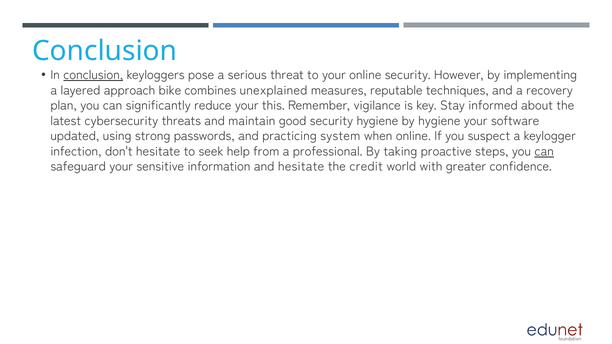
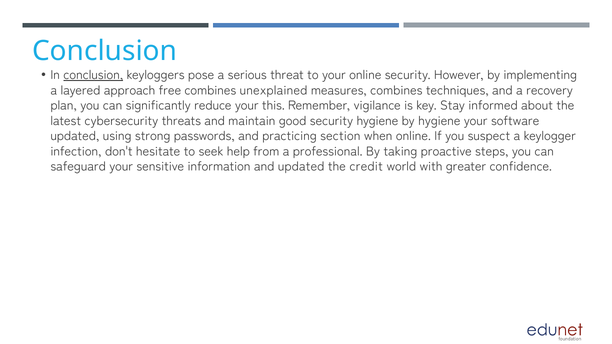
bike: bike -> free
measures reputable: reputable -> combines
system: system -> section
can at (544, 152) underline: present -> none
and hesitate: hesitate -> updated
